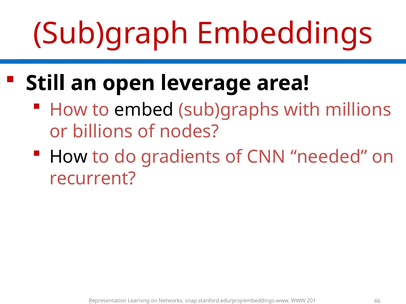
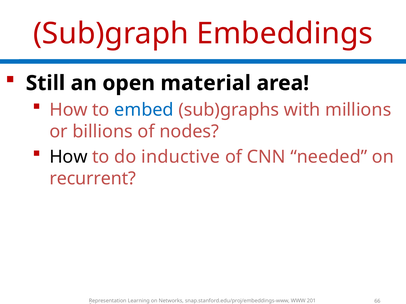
leverage: leverage -> material
embed colour: black -> blue
gradients: gradients -> inductive
